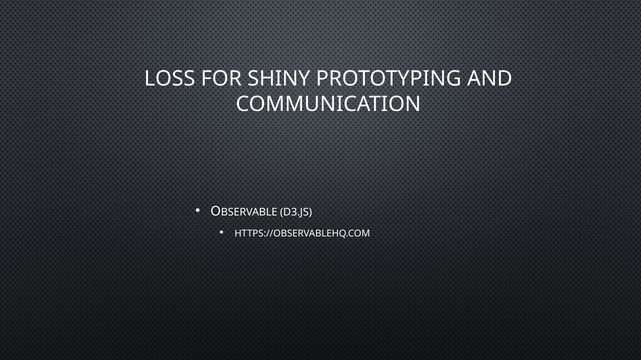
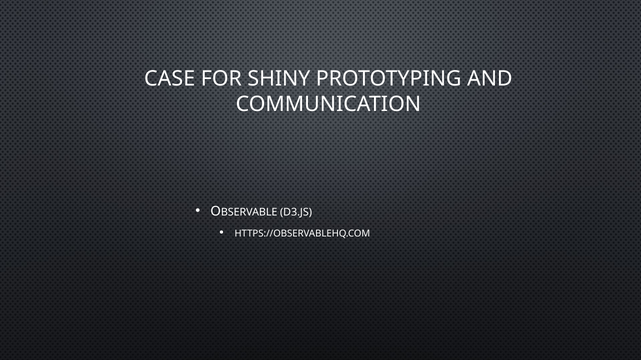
LOSS: LOSS -> CASE
